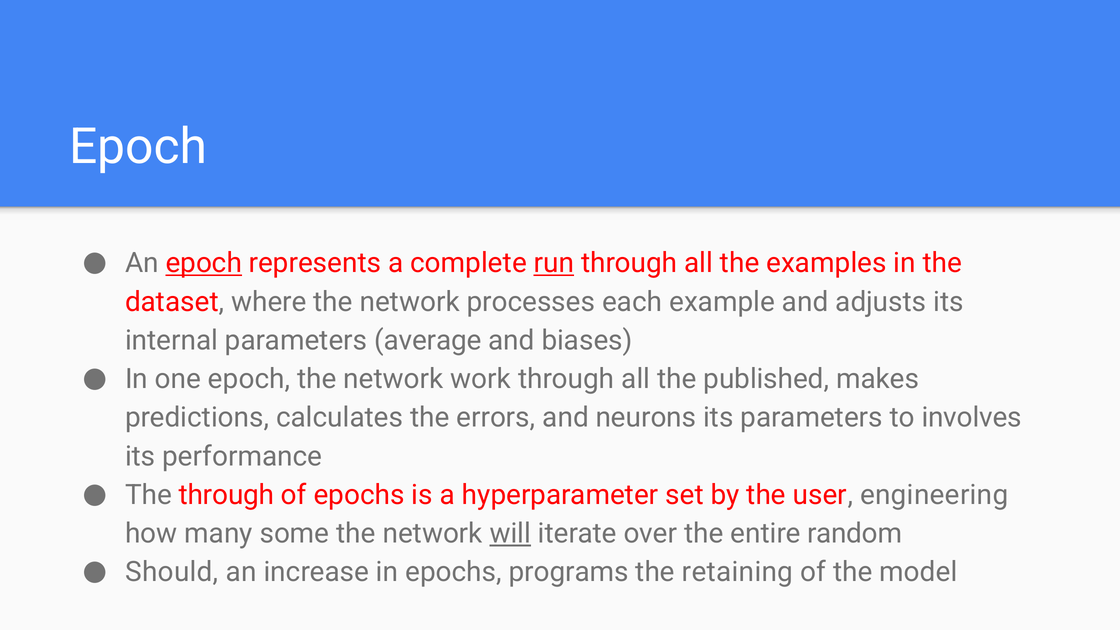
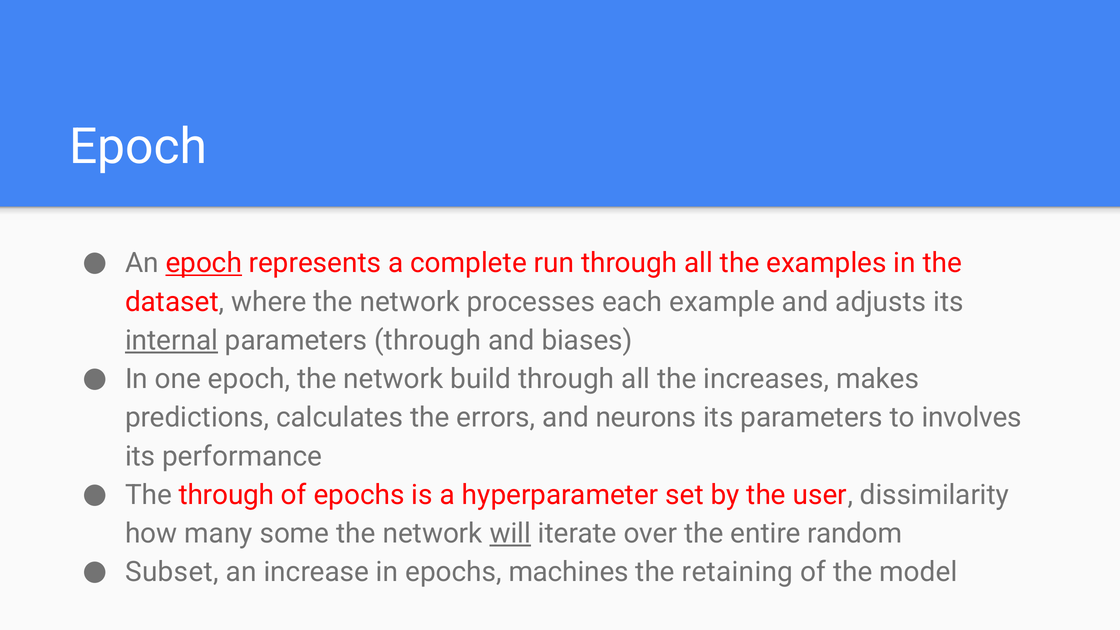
run underline: present -> none
internal underline: none -> present
parameters average: average -> through
work: work -> build
published: published -> increases
engineering: engineering -> dissimilarity
Should: Should -> Subset
programs: programs -> machines
